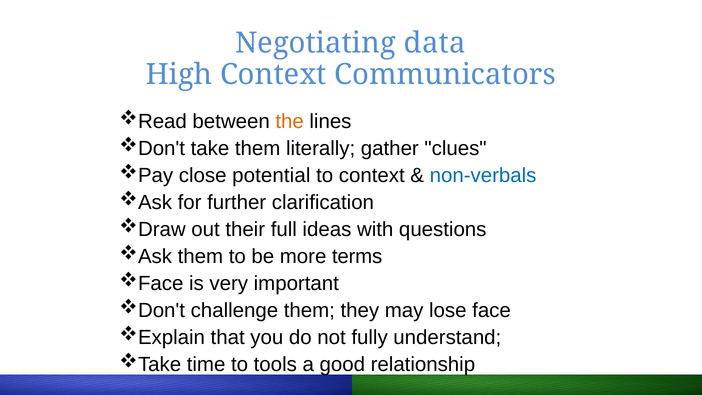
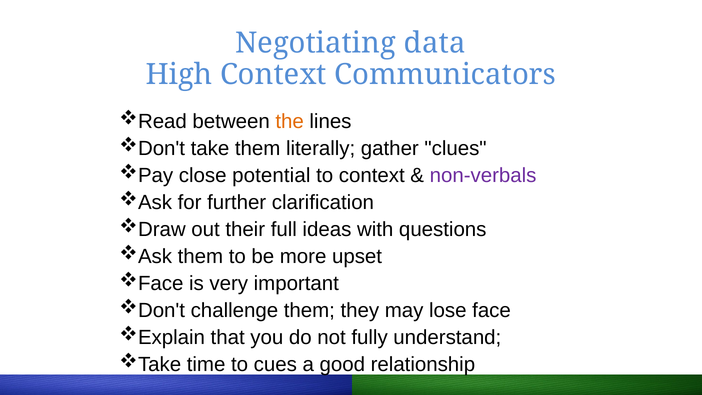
non-verbals colour: blue -> purple
terms: terms -> upset
tools: tools -> cues
